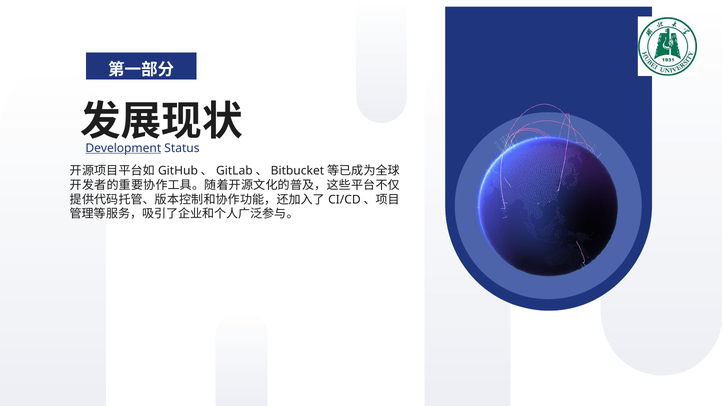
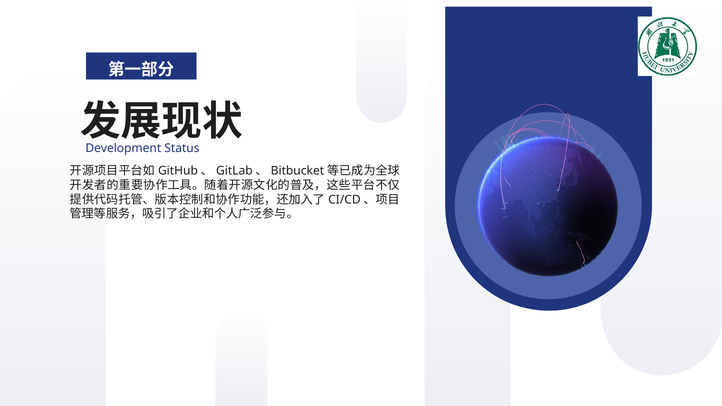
Development underline: present -> none
